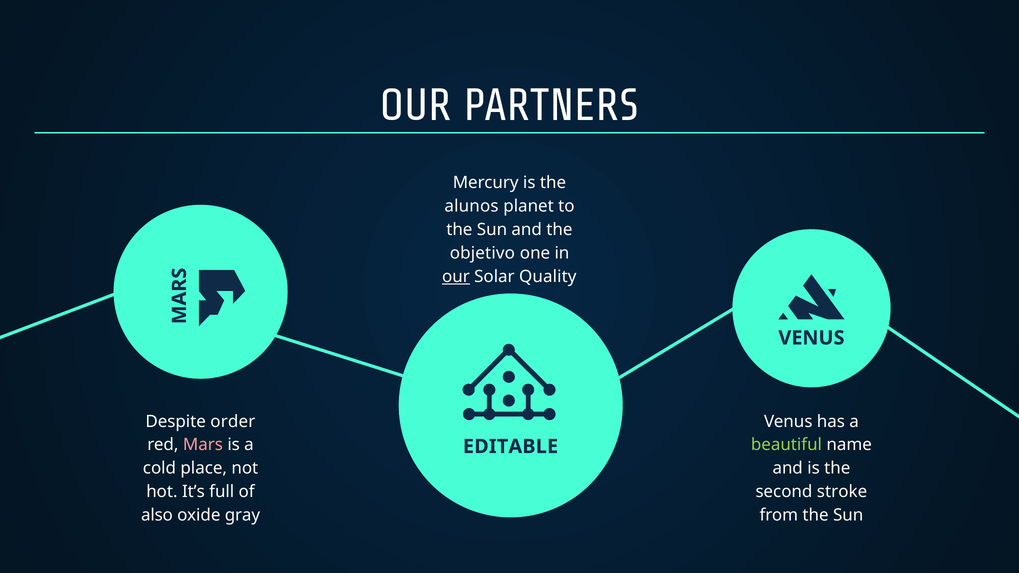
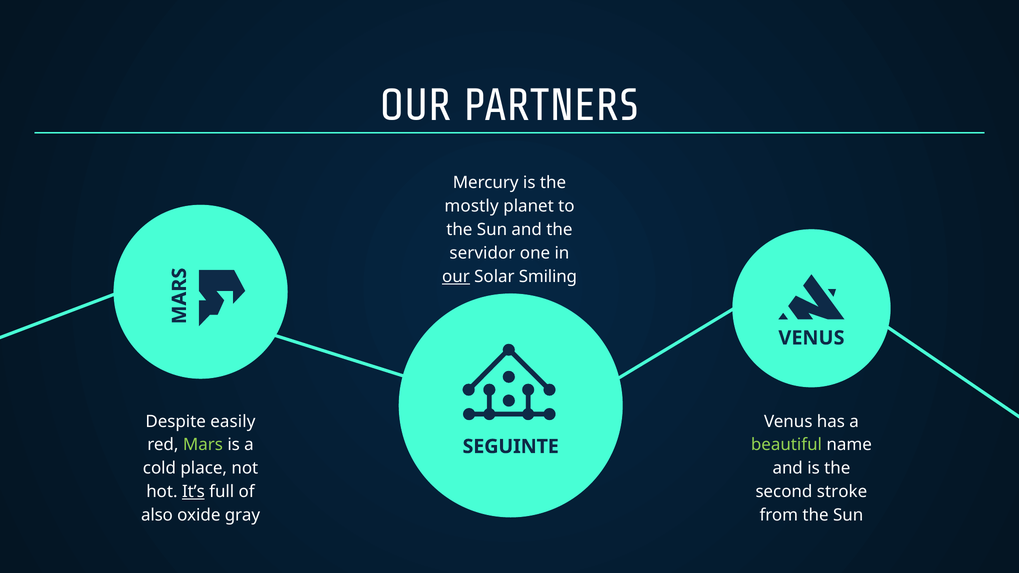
alunos: alunos -> mostly
objetivo: objetivo -> servidor
Quality: Quality -> Smiling
order: order -> easily
Mars colour: pink -> light green
EDITABLE: EDITABLE -> SEGUINTE
It’s underline: none -> present
